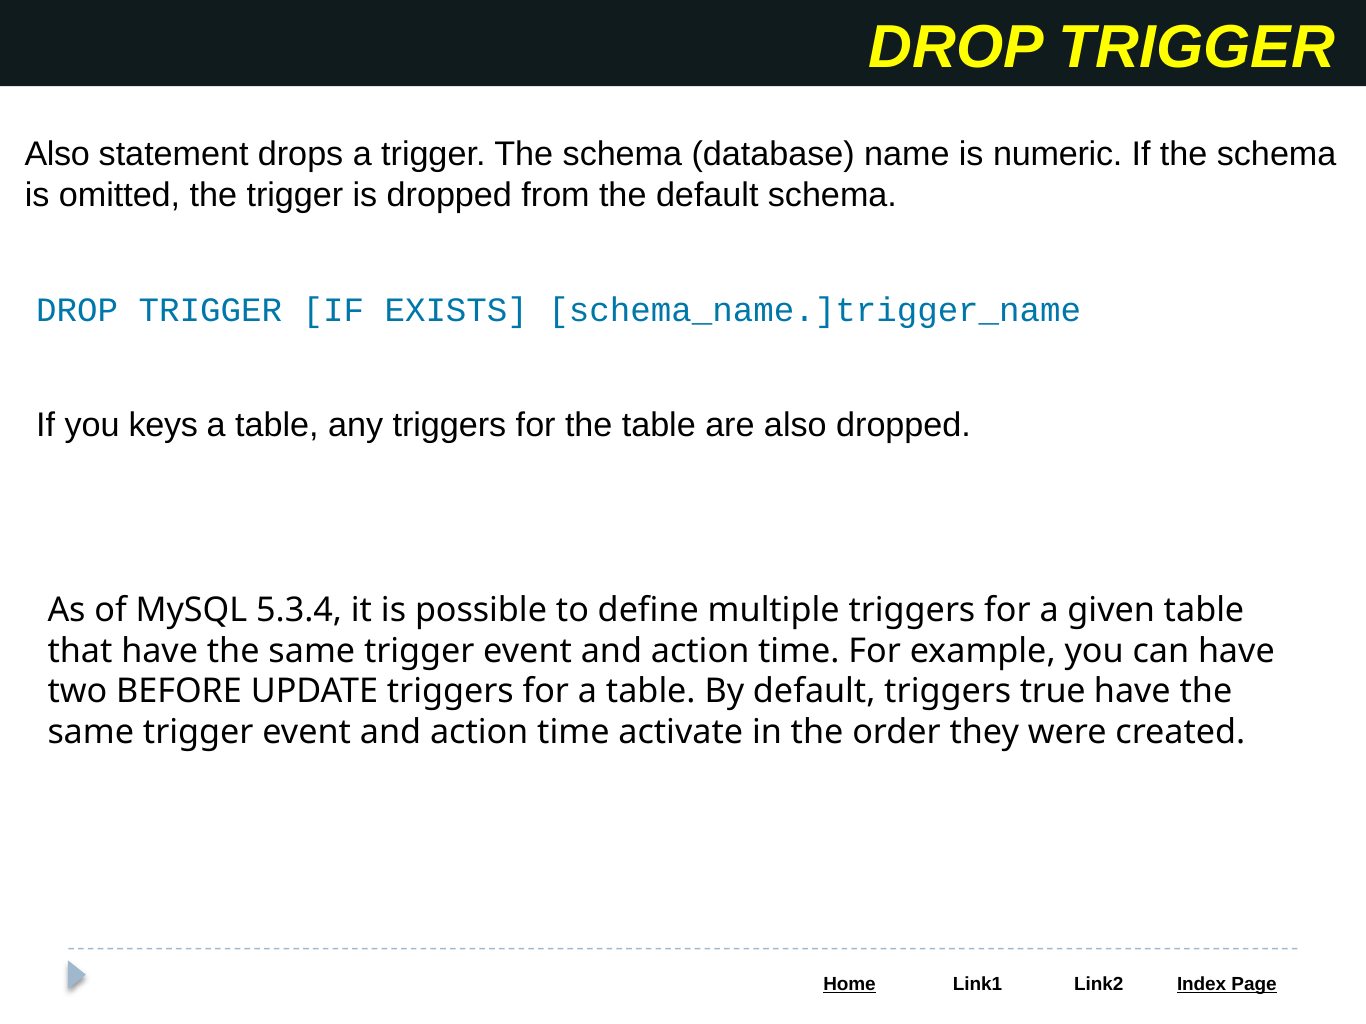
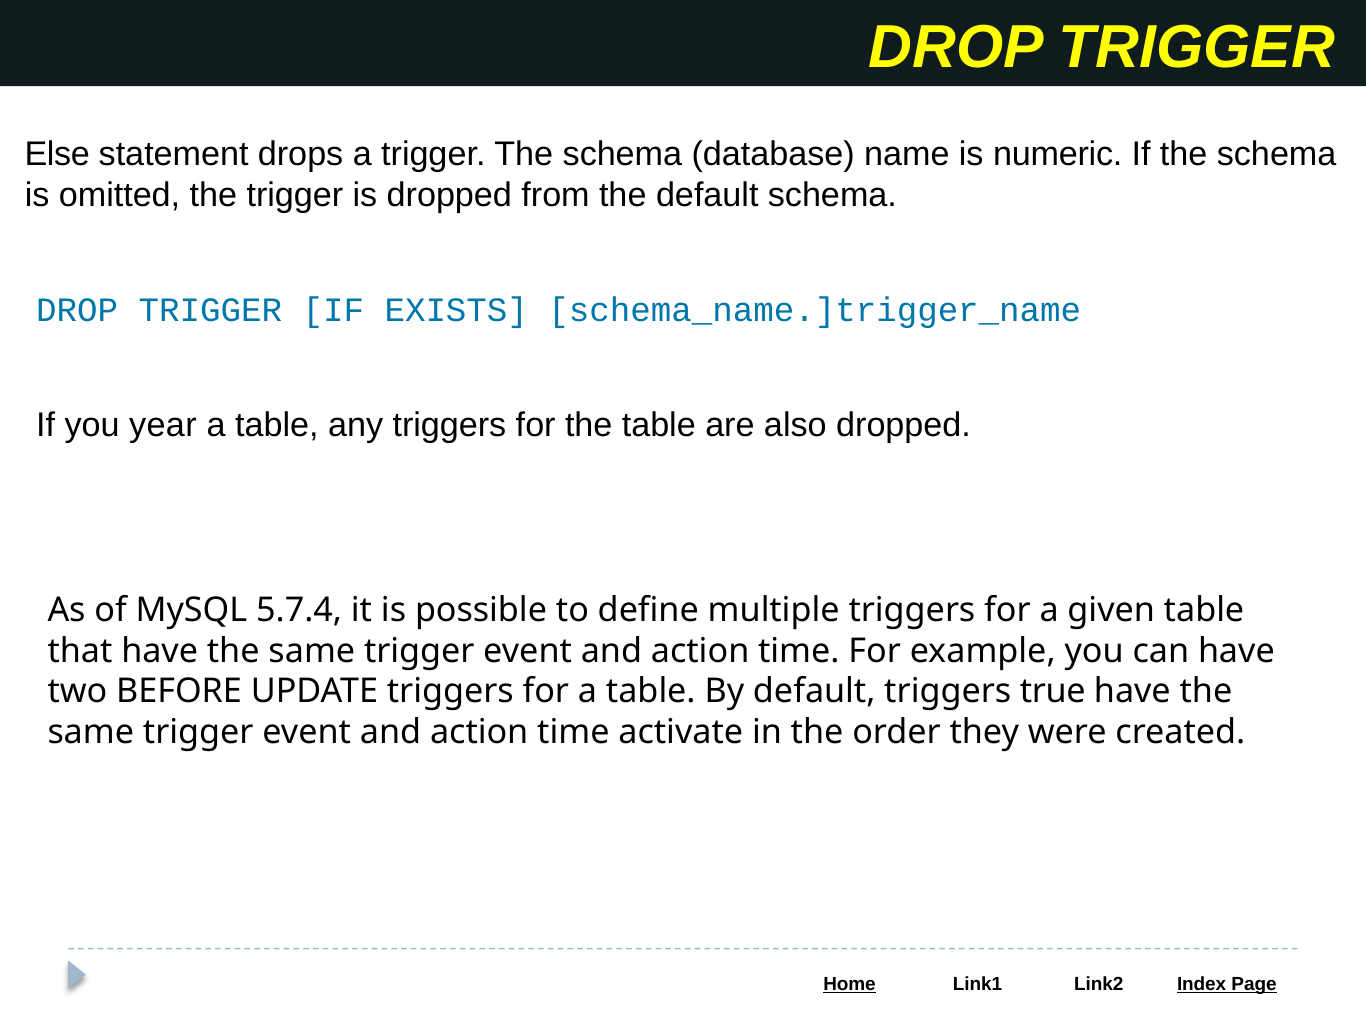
Also at (57, 155): Also -> Else
keys: keys -> year
5.3.4: 5.3.4 -> 5.7.4
